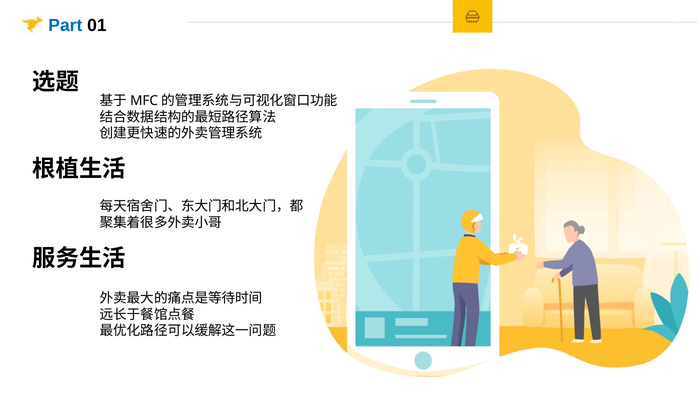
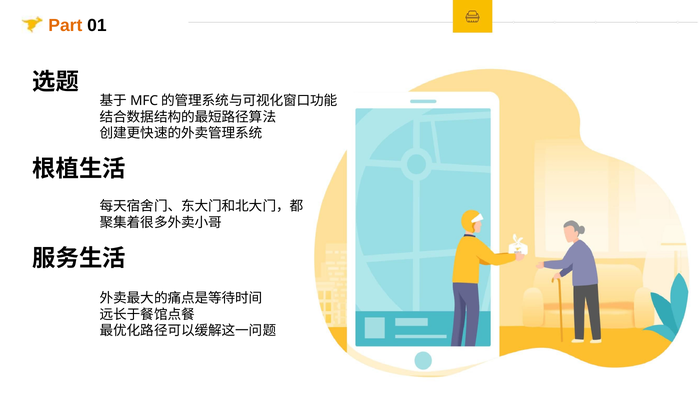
Part colour: blue -> orange
